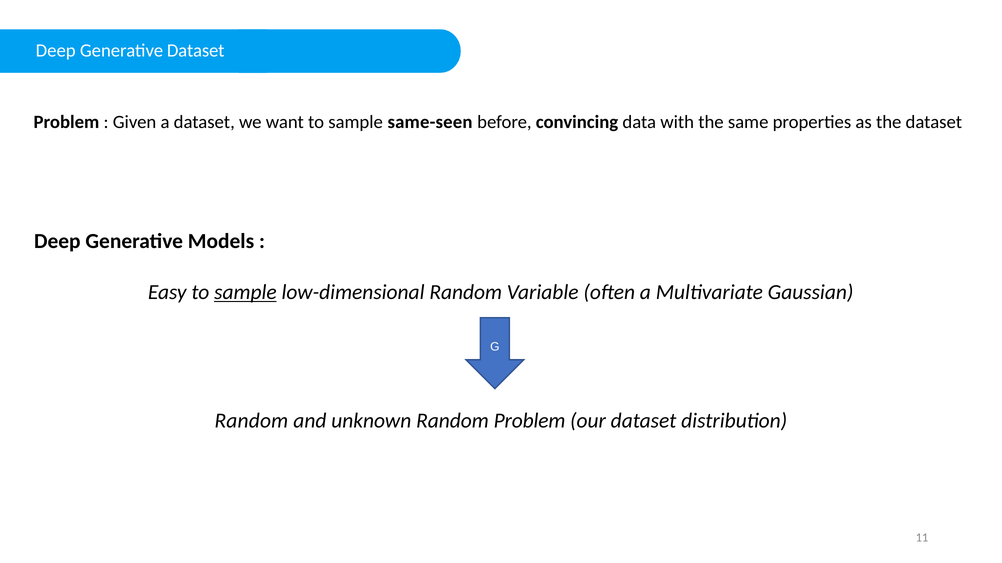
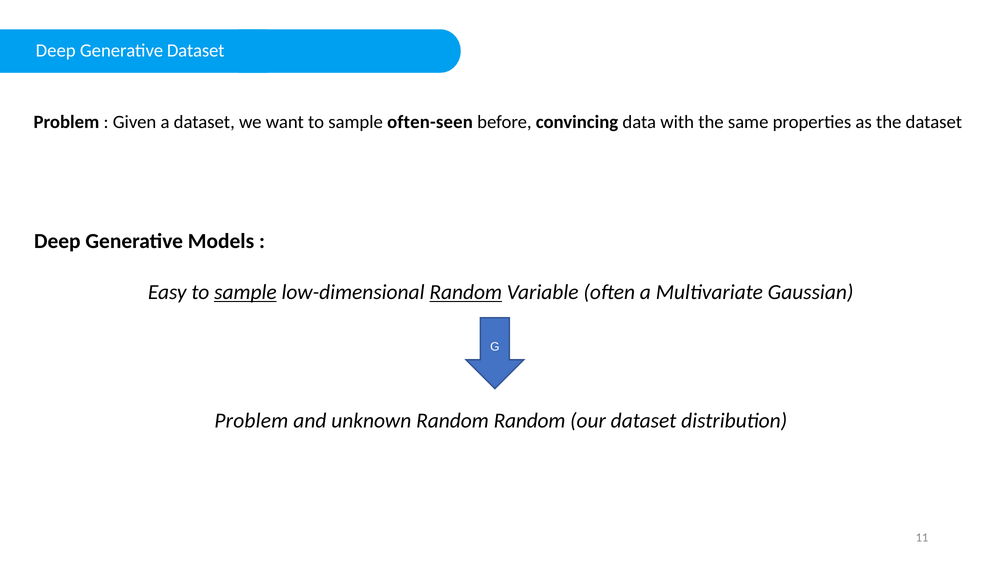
same-seen: same-seen -> often-seen
Random at (466, 293) underline: none -> present
Random at (251, 421): Random -> Problem
Random Problem: Problem -> Random
